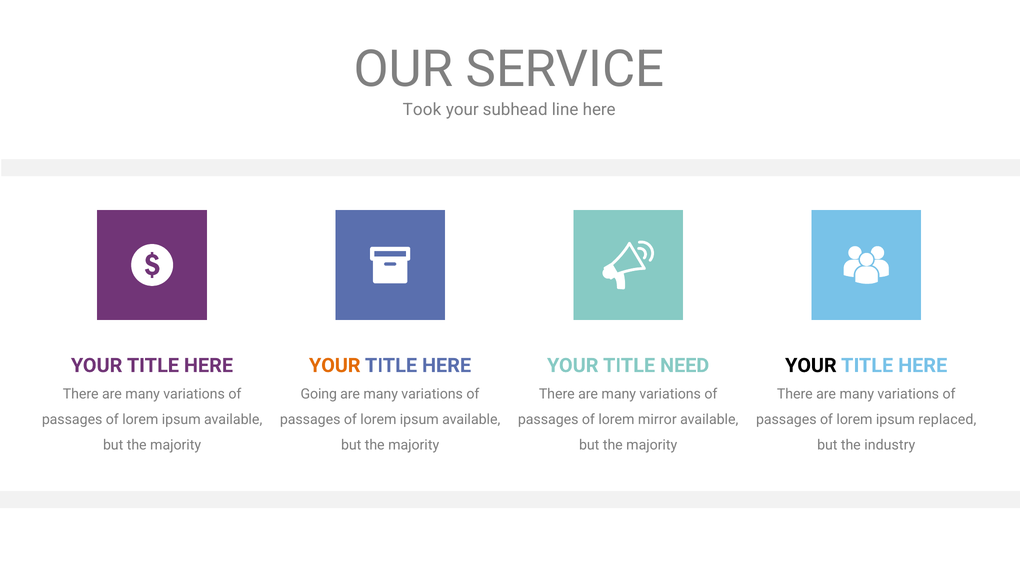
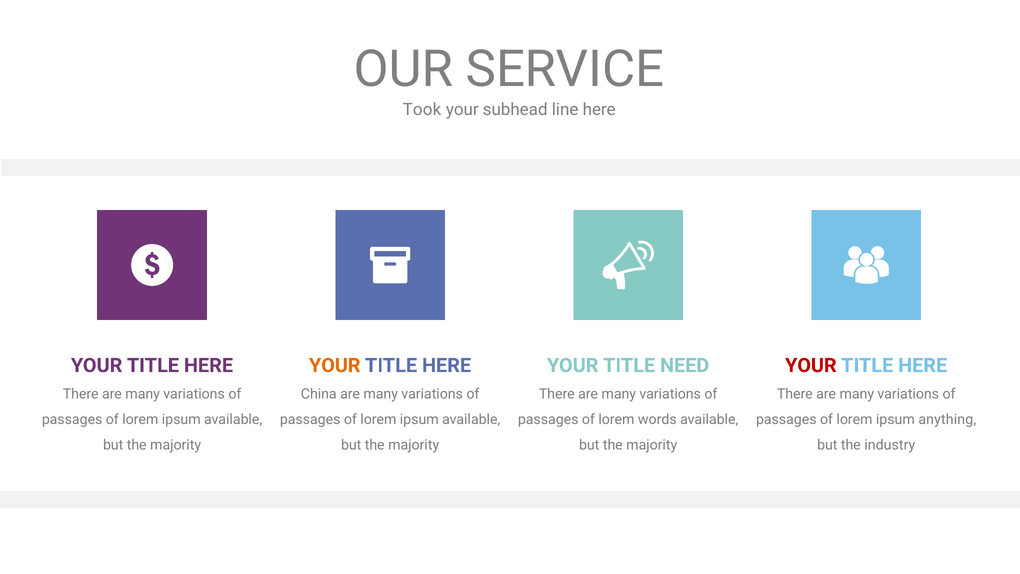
YOUR at (811, 365) colour: black -> red
Going: Going -> China
mirror: mirror -> words
replaced: replaced -> anything
